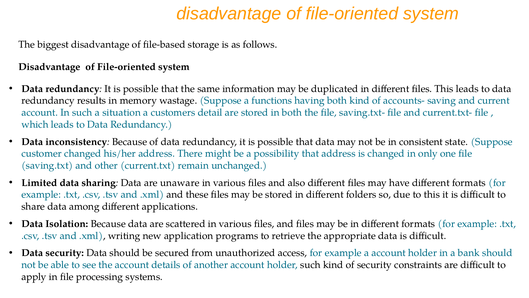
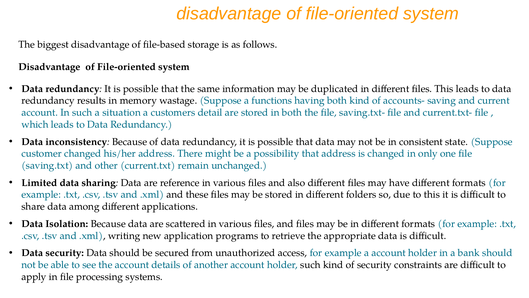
unaware: unaware -> reference
